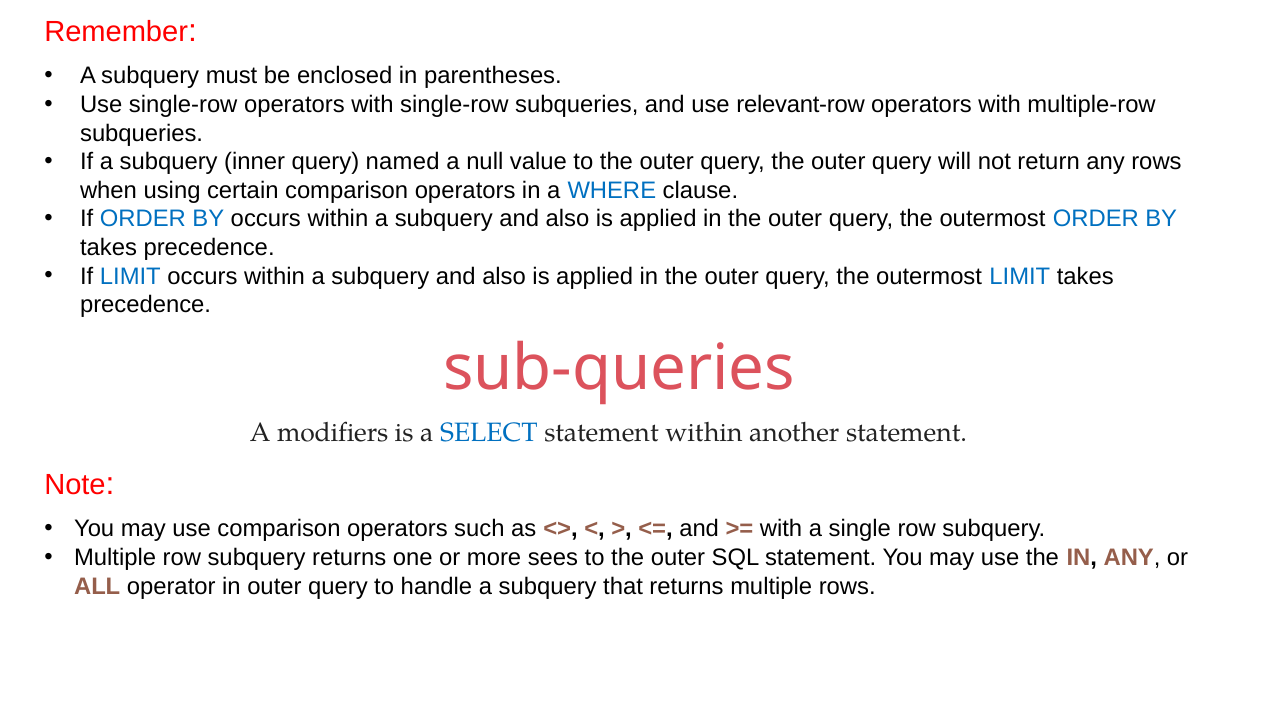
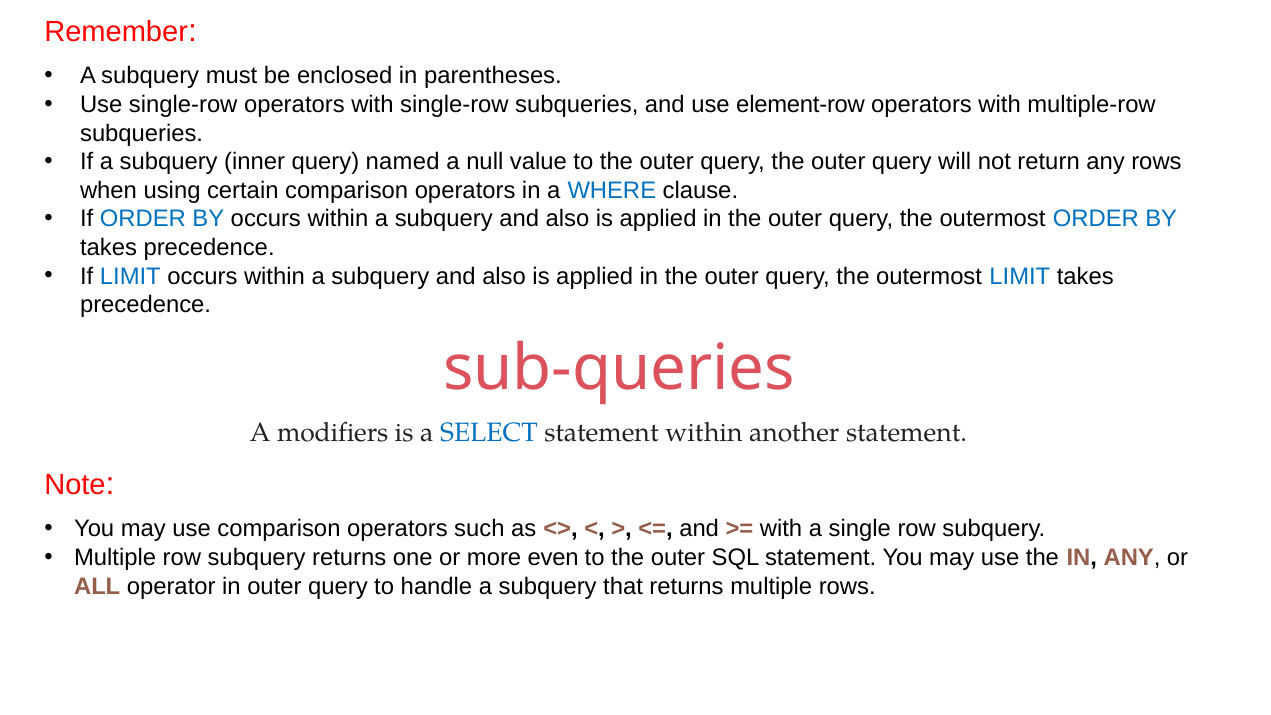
relevant-row: relevant-row -> element-row
sees: sees -> even
